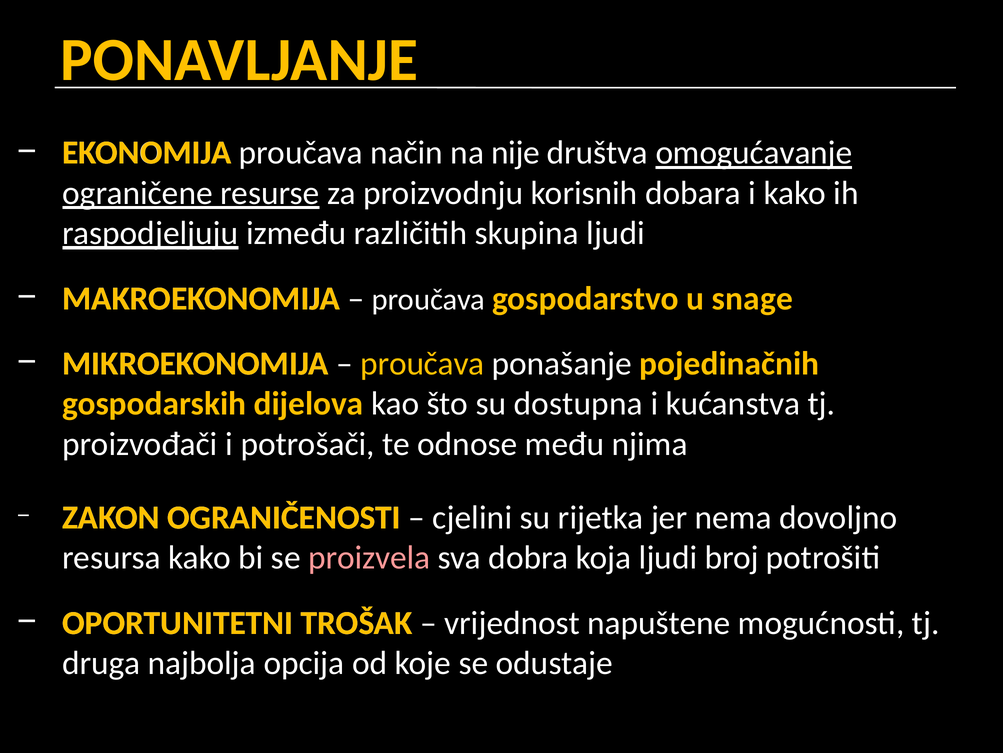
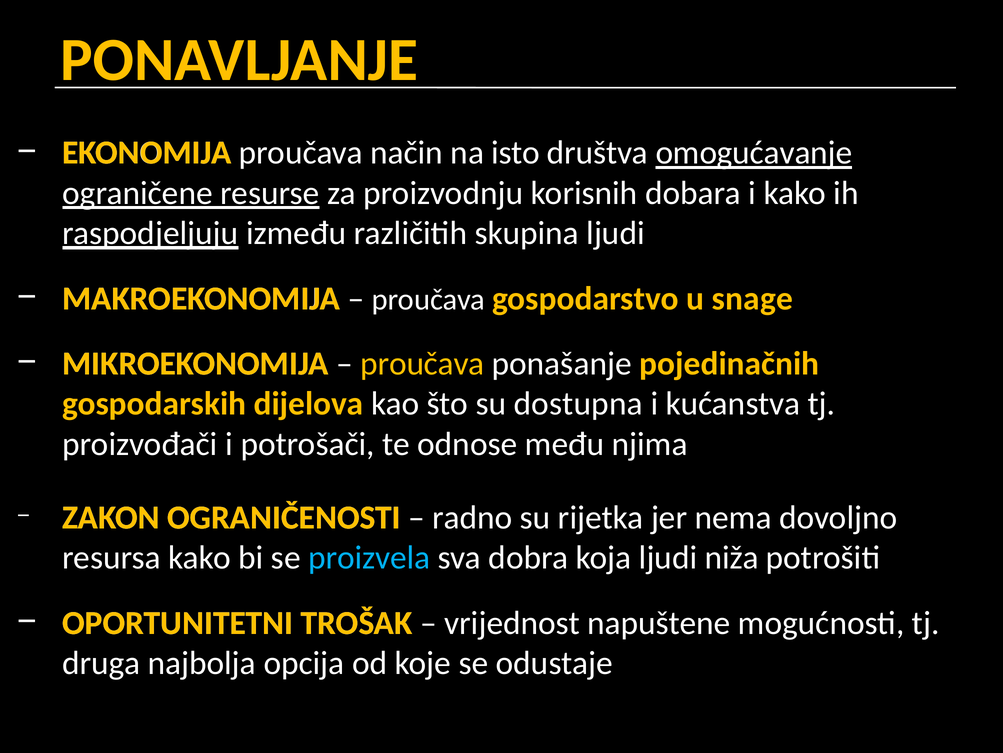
nije: nije -> isto
cjelini: cjelini -> radno
proizvela colour: pink -> light blue
broj: broj -> niža
